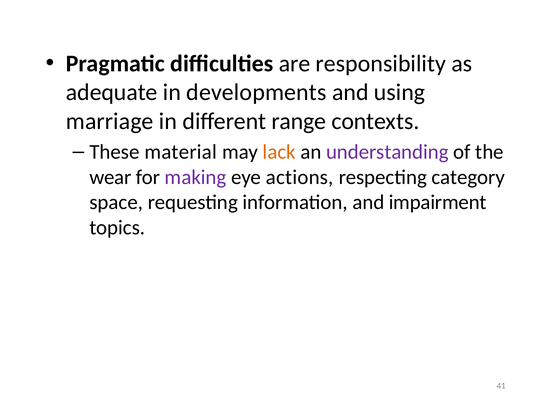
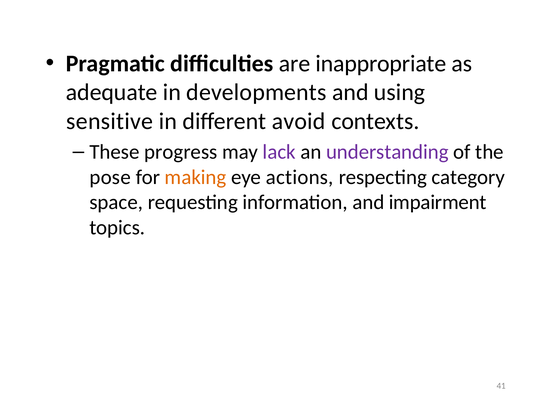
responsibility: responsibility -> inappropriate
marriage: marriage -> sensitive
range: range -> avoid
material: material -> progress
lack colour: orange -> purple
wear: wear -> pose
making colour: purple -> orange
